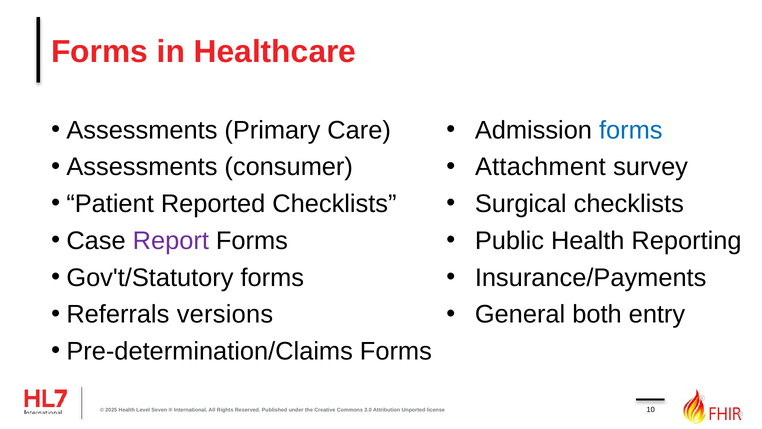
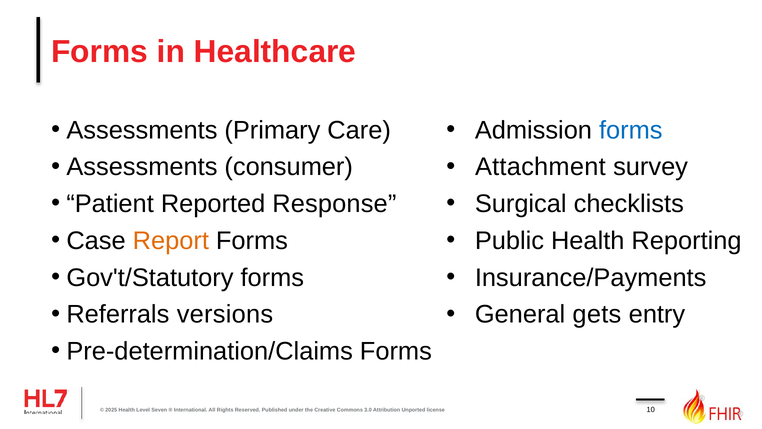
Reported Checklists: Checklists -> Response
Report colour: purple -> orange
both: both -> gets
